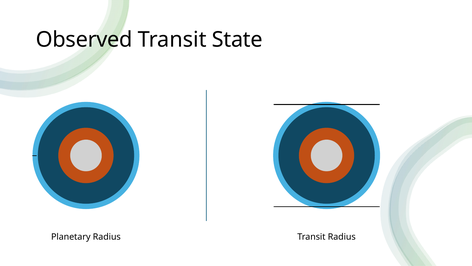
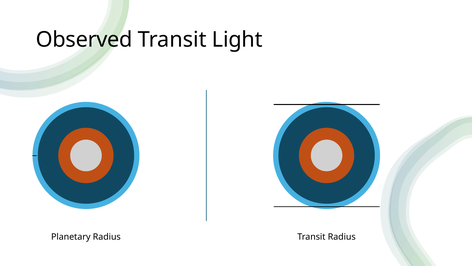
State: State -> Light
